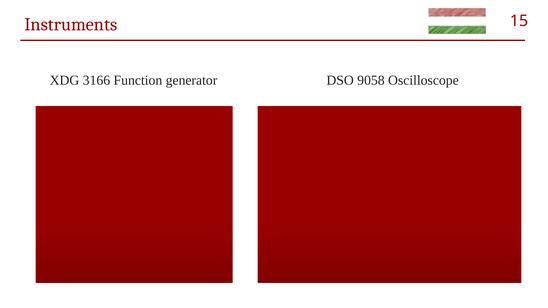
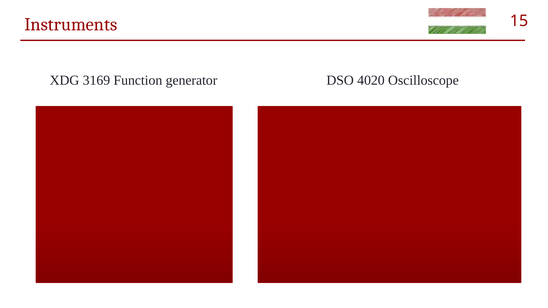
3166: 3166 -> 3169
9058: 9058 -> 4020
